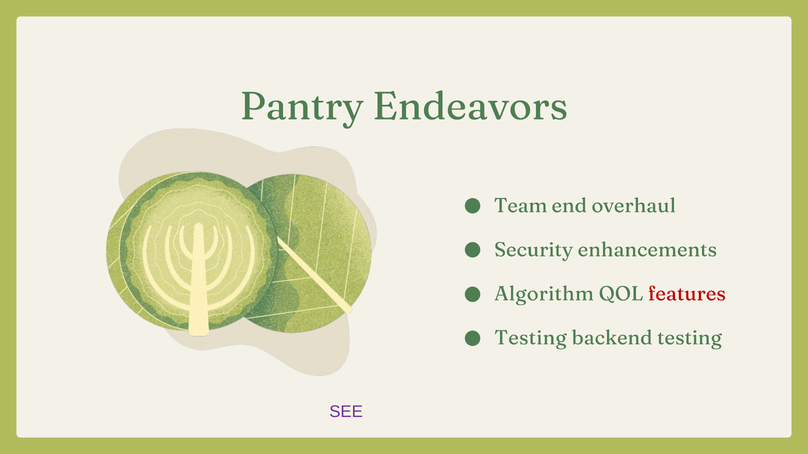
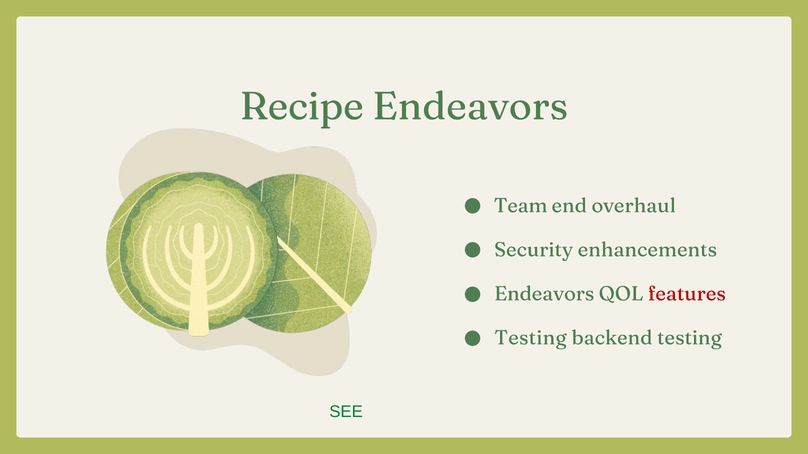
Pantry: Pantry -> Recipe
Algorithm at (544, 294): Algorithm -> Endeavors
SEE colour: purple -> green
